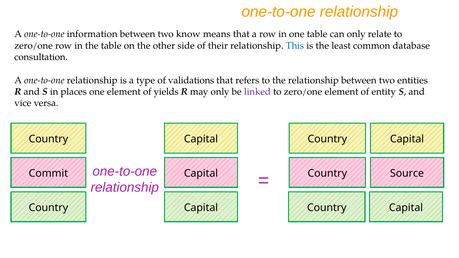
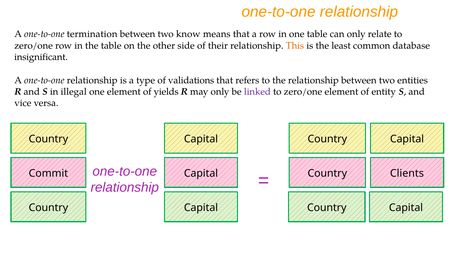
information: information -> termination
This colour: blue -> orange
consultation: consultation -> insignificant
places: places -> illegal
Source: Source -> Clients
